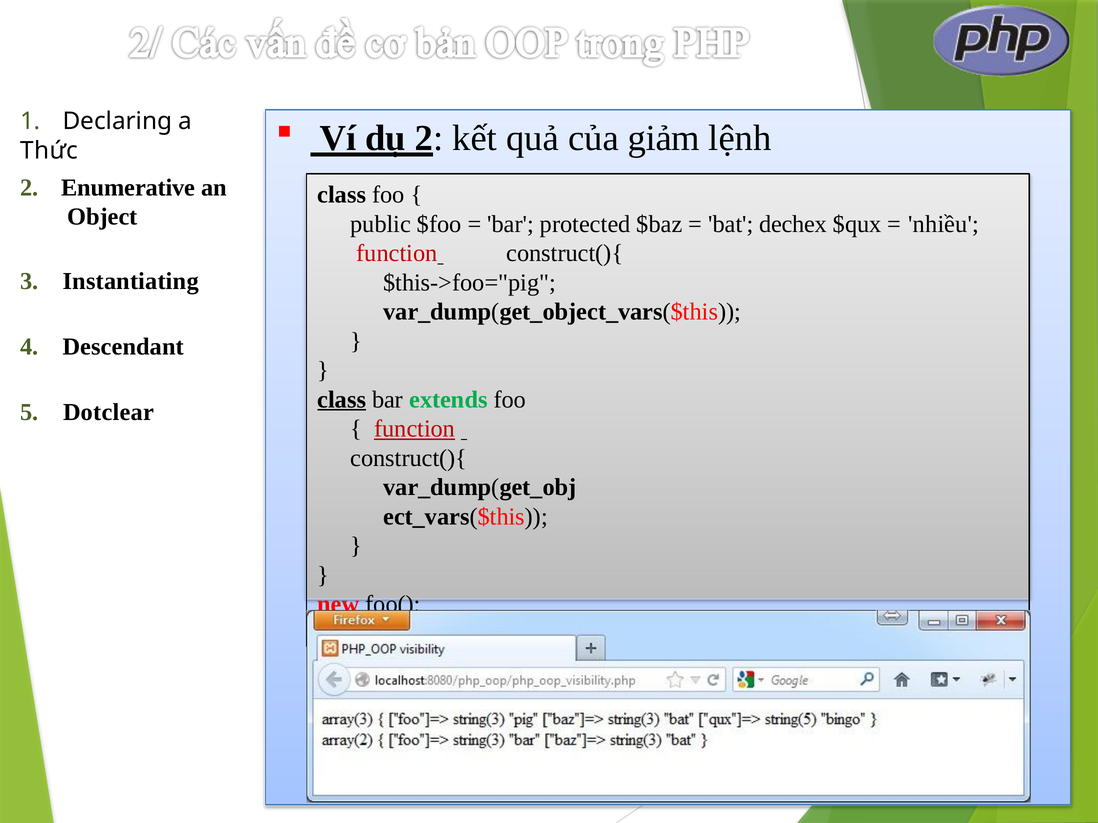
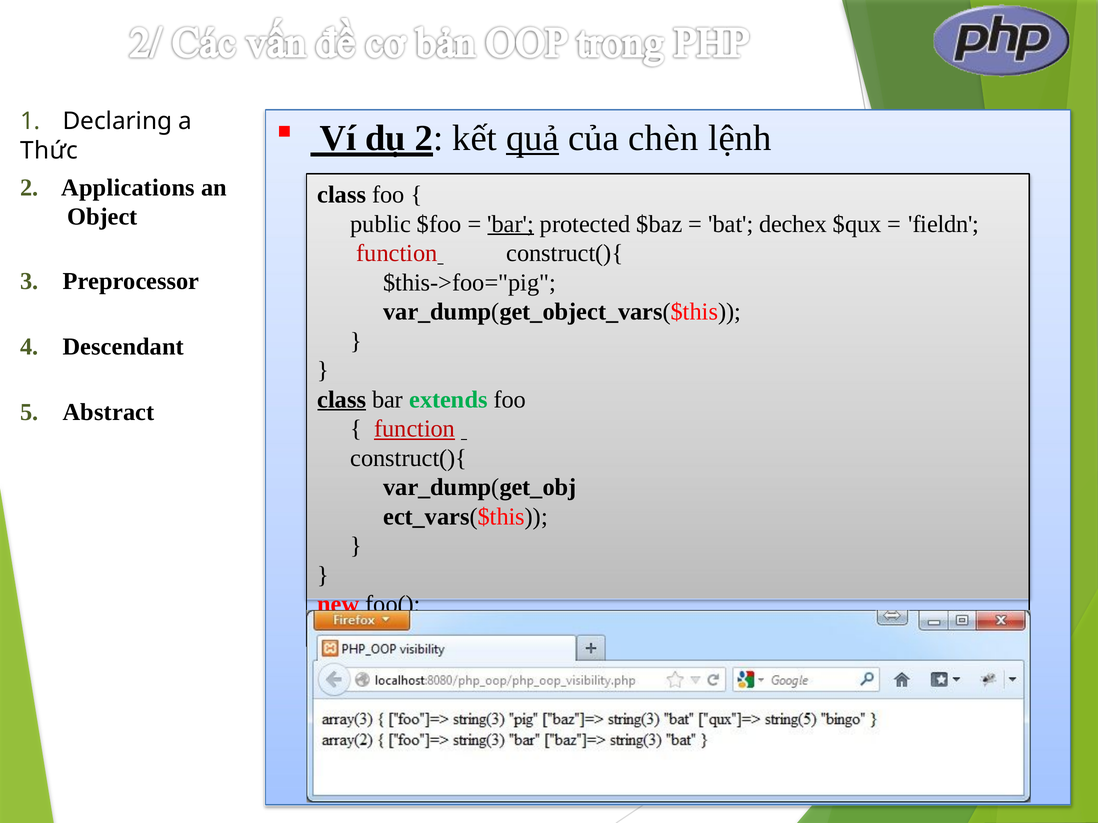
quả underline: none -> present
giảm: giảm -> chèn
Enumerative: Enumerative -> Applications
bar at (511, 224) underline: none -> present
nhiều: nhiều -> fieldn
Instantiating: Instantiating -> Preprocessor
Dotclear: Dotclear -> Abstract
